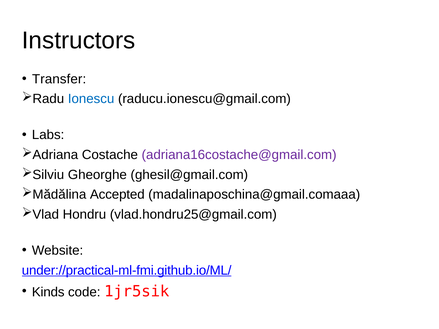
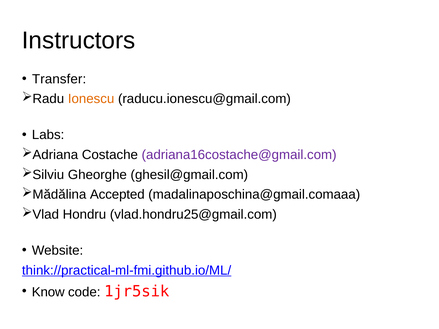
Ionescu colour: blue -> orange
under://practical-ml-fmi.github.io/ML/: under://practical-ml-fmi.github.io/ML/ -> think://practical-ml-fmi.github.io/ML/
Kinds: Kinds -> Know
